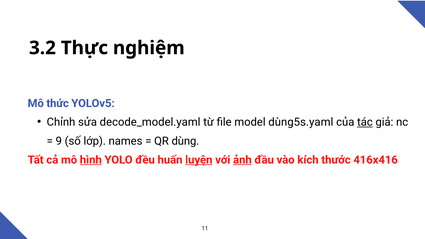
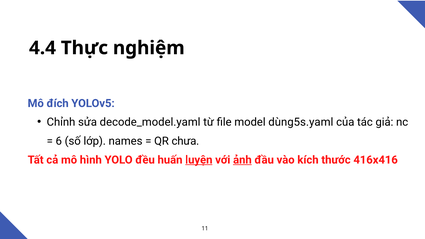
3.2: 3.2 -> 4.4
thức: thức -> đích
tác underline: present -> none
9: 9 -> 6
dùng: dùng -> chưa
hình underline: present -> none
